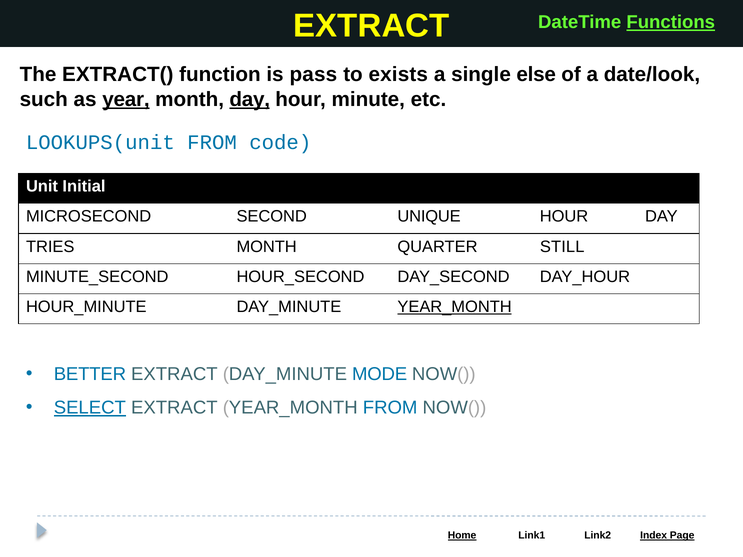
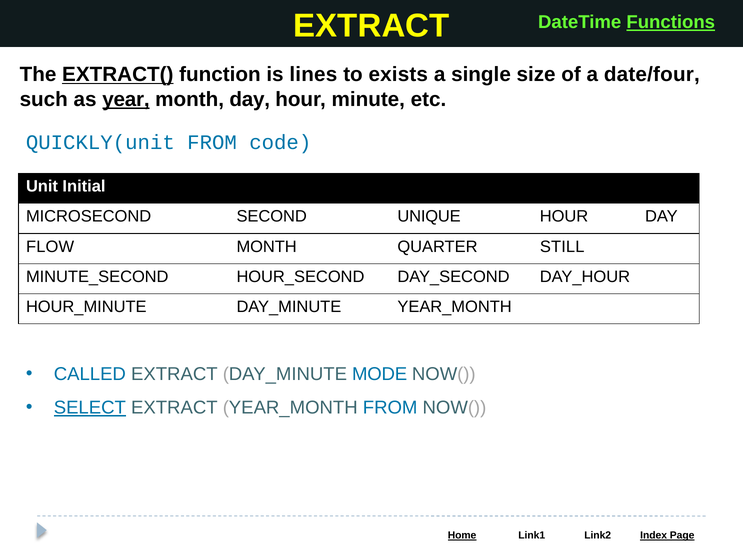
EXTRACT( underline: none -> present
pass: pass -> lines
else: else -> size
date/look: date/look -> date/four
day at (250, 99) underline: present -> none
LOOKUPS(unit: LOOKUPS(unit -> QUICKLY(unit
TRIES: TRIES -> FLOW
YEAR_MONTH at (455, 307) underline: present -> none
BETTER: BETTER -> CALLED
